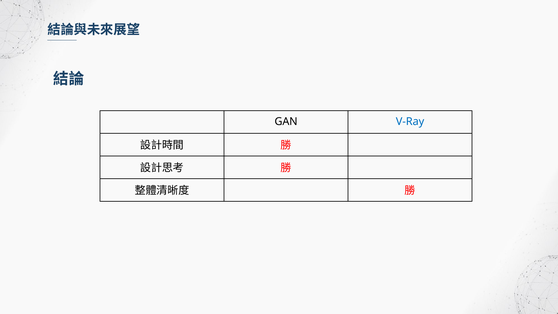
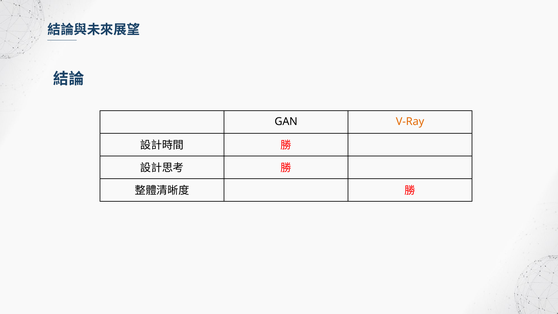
V-Ray colour: blue -> orange
